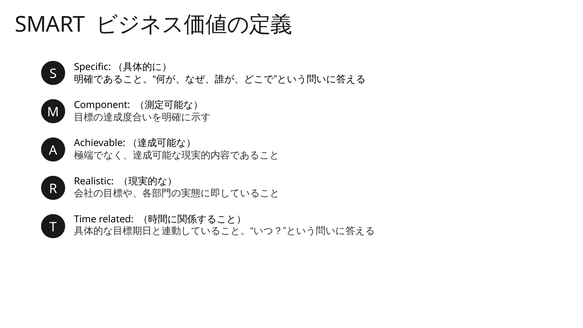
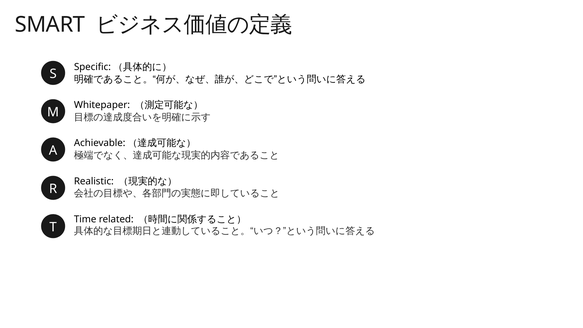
Component: Component -> Whitepaper
